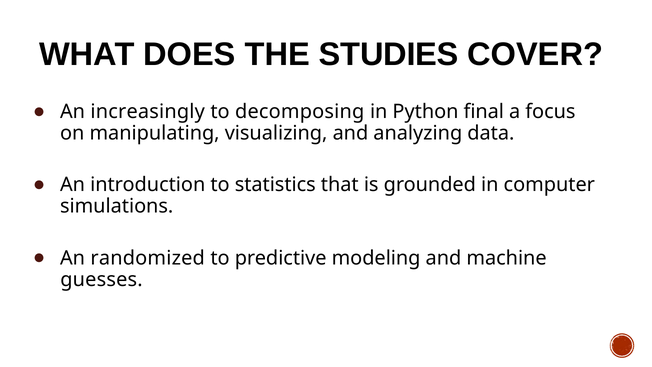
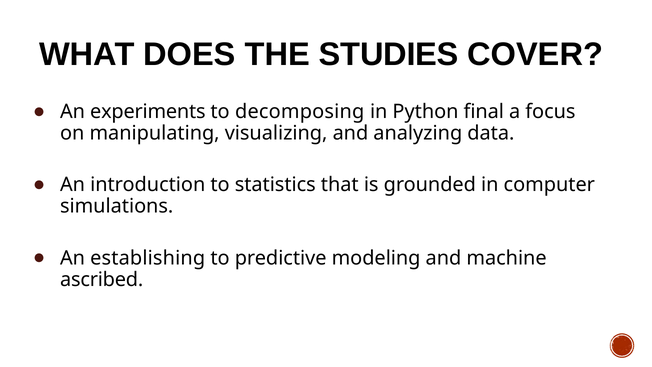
increasingly: increasingly -> experiments
randomized: randomized -> establishing
guesses: guesses -> ascribed
